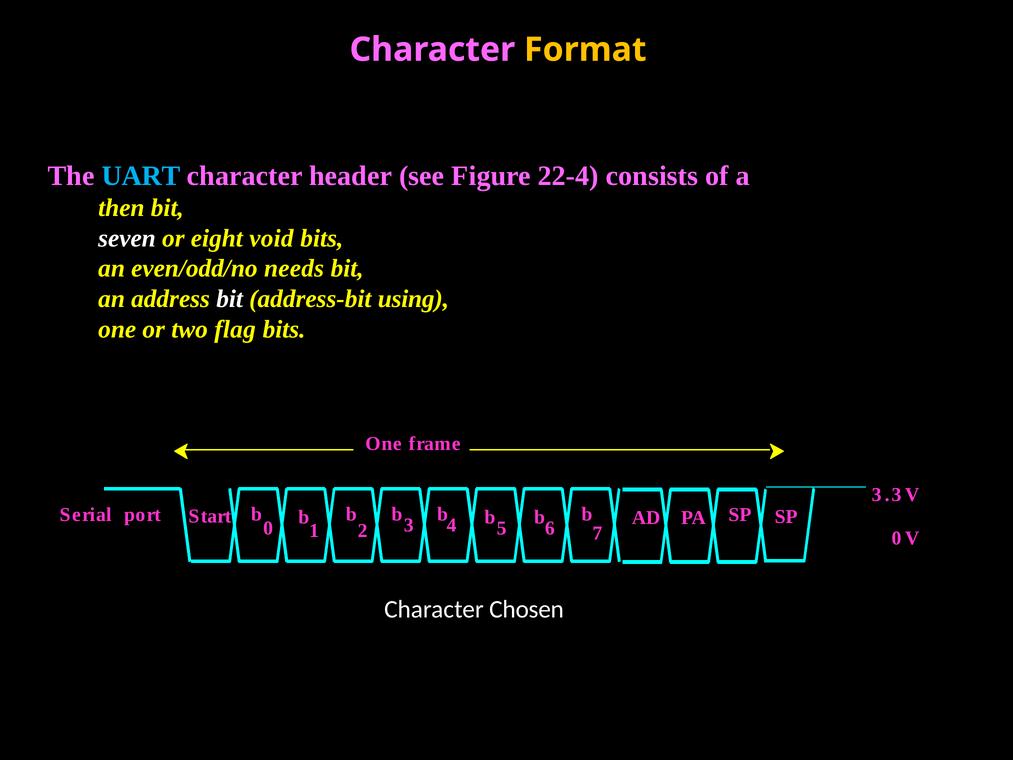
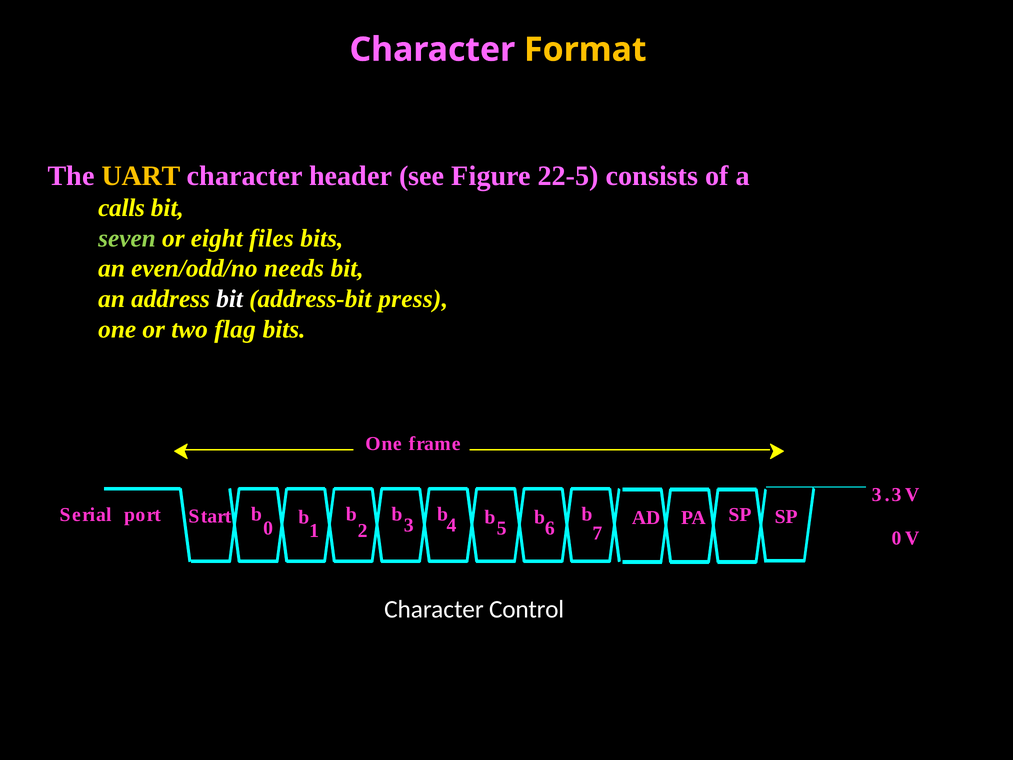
UART colour: light blue -> yellow
22-4: 22-4 -> 22-5
then: then -> calls
seven colour: white -> light green
void: void -> files
using: using -> press
Chosen: Chosen -> Control
